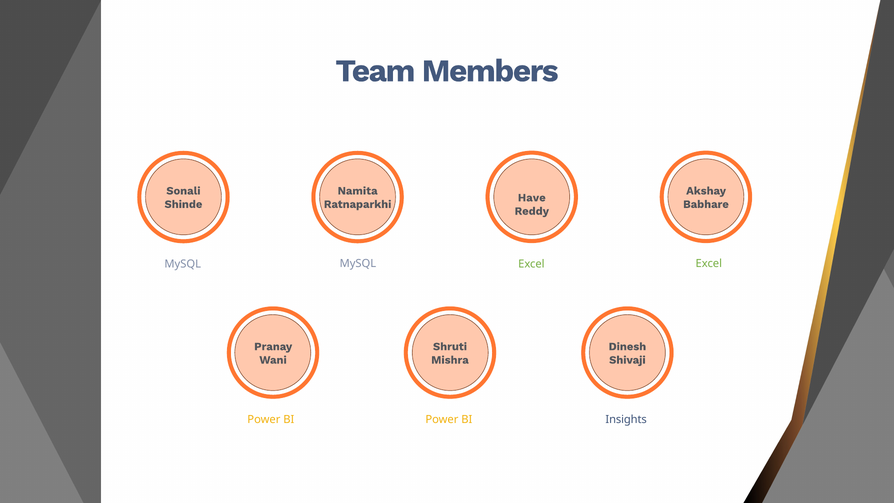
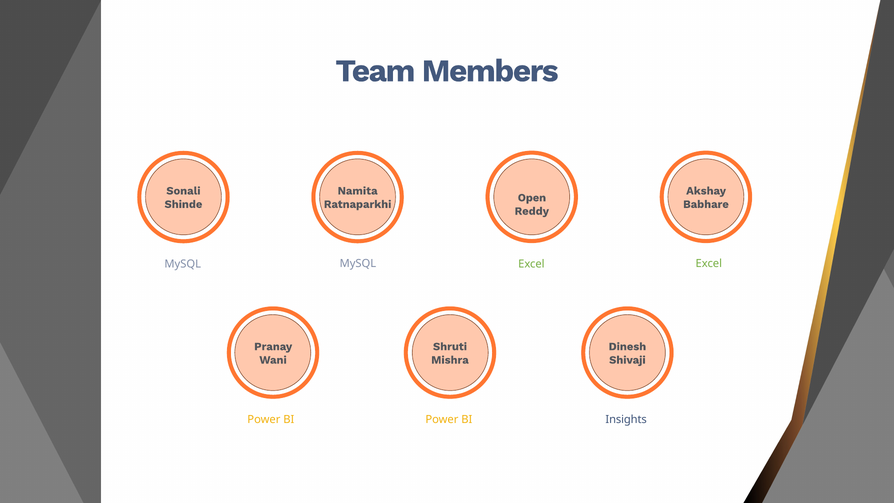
Have: Have -> Open
